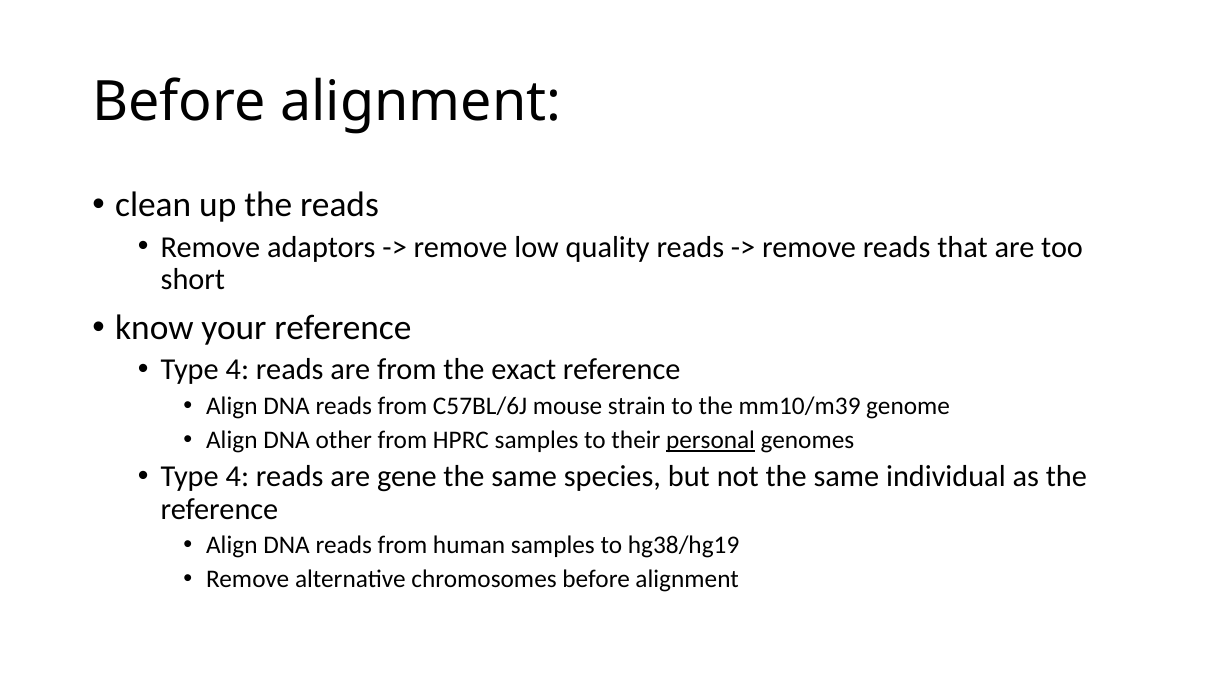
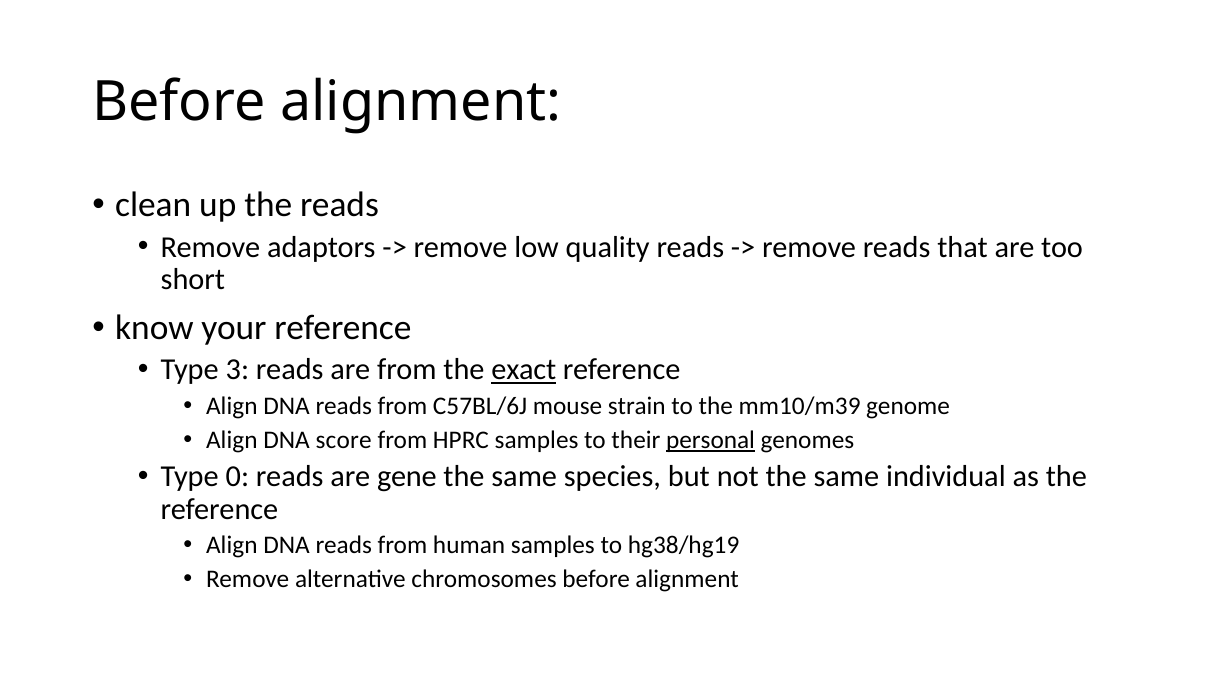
4 at (237, 370): 4 -> 3
exact underline: none -> present
other: other -> score
4 at (237, 476): 4 -> 0
